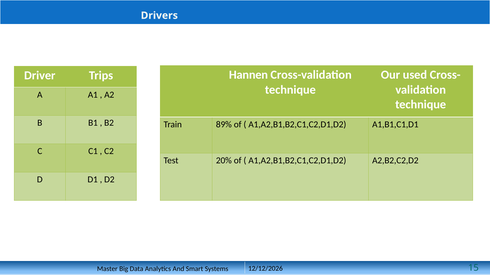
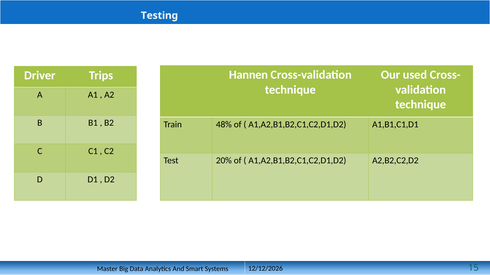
Drivers: Drivers -> Testing
89%: 89% -> 48%
